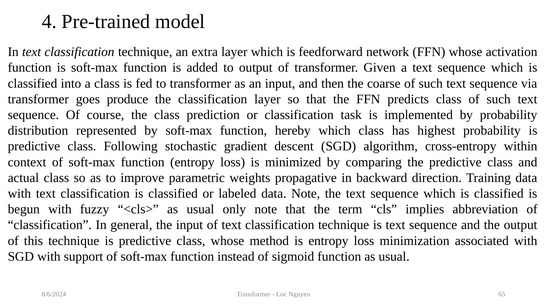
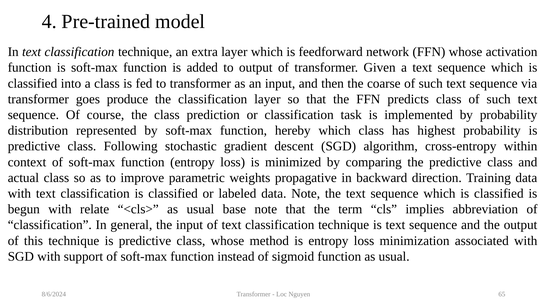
fuzzy: fuzzy -> relate
only: only -> base
